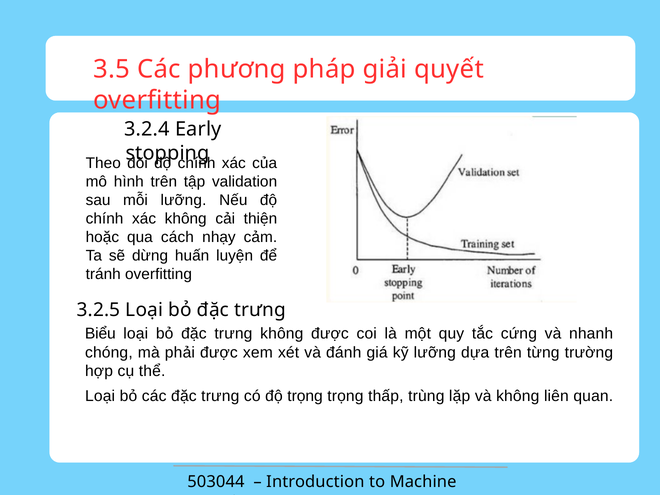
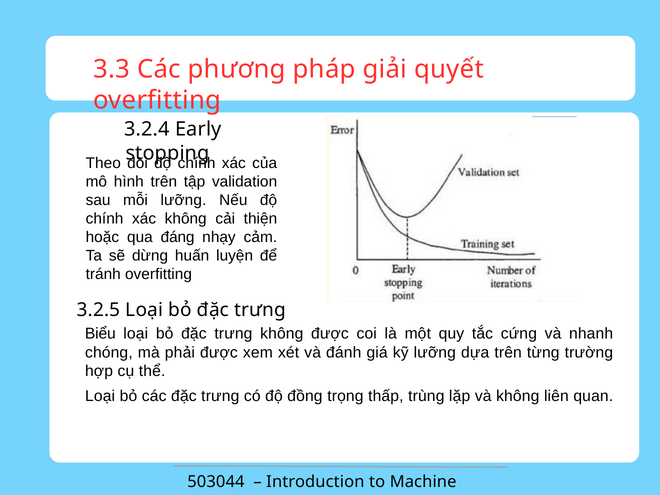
3.5: 3.5 -> 3.3
cách: cách -> đáng
độ trọng: trọng -> đồng
